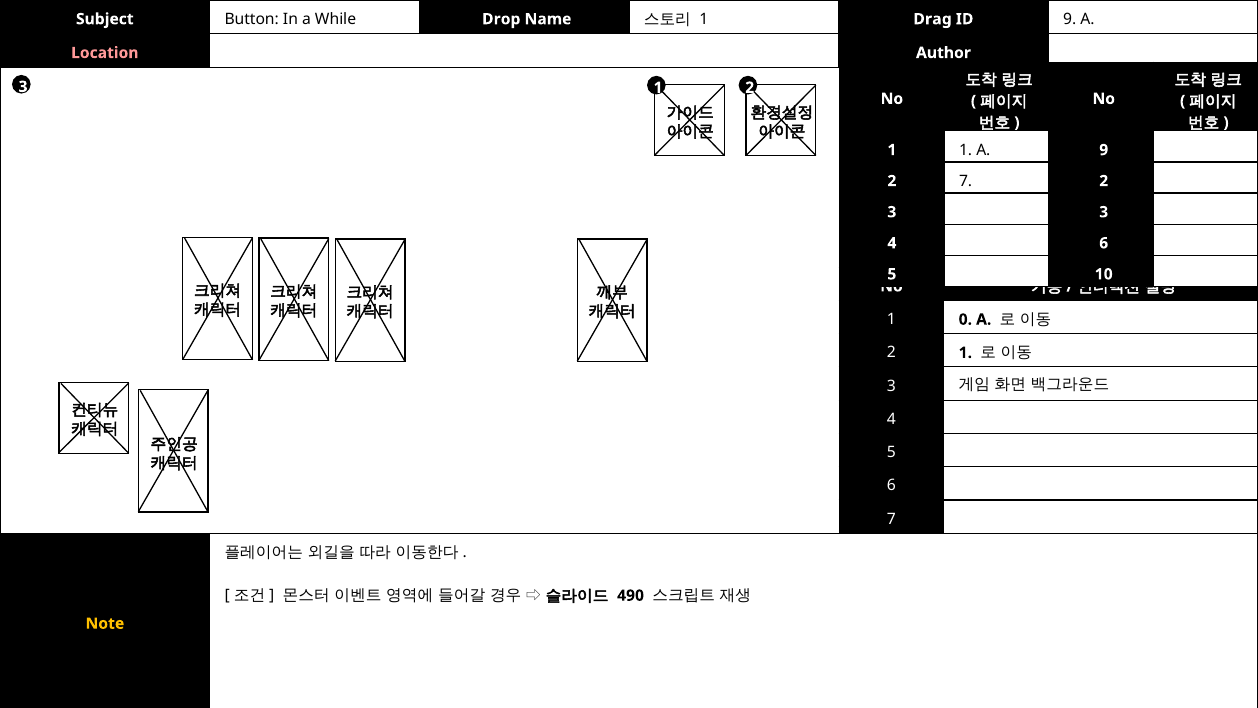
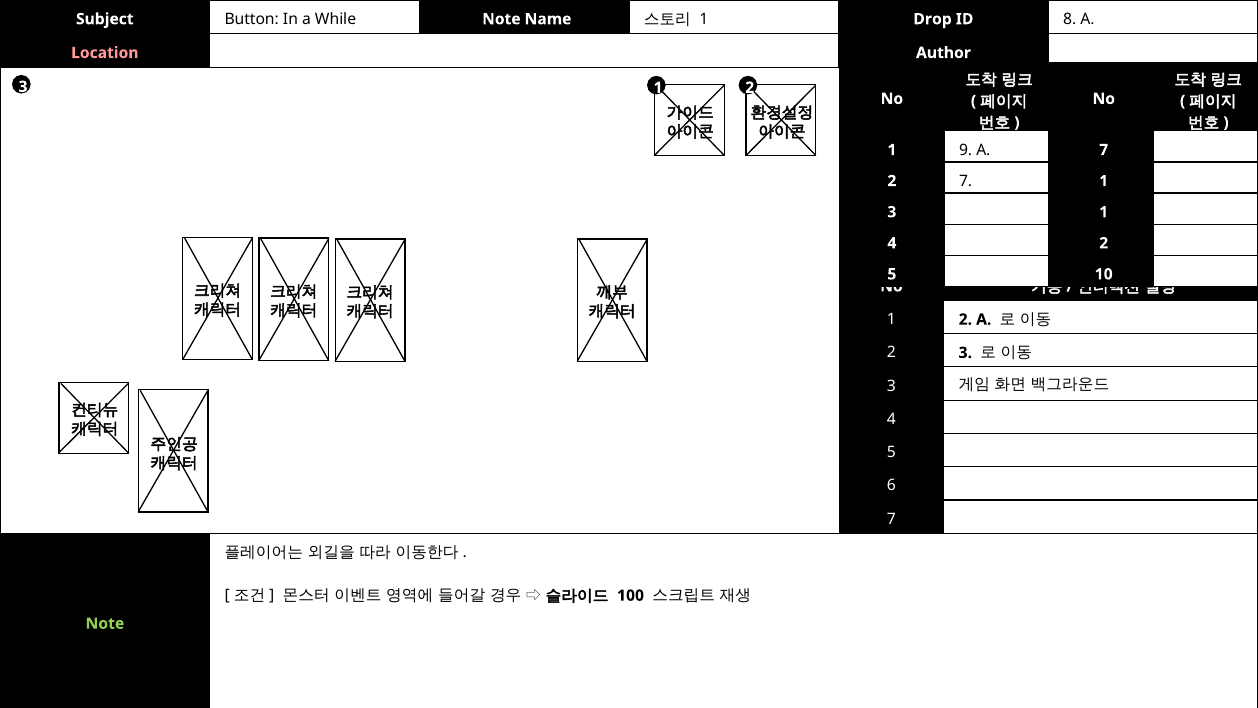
While Drop: Drop -> Note
Drag: Drag -> Drop
ID 9: 9 -> 8
1 1: 1 -> 9
A 9: 9 -> 7
7 2: 2 -> 1
3 3: 3 -> 1
4 6: 6 -> 2
1 0: 0 -> 2
1 at (965, 353): 1 -> 3
490: 490 -> 100
Note at (105, 623) colour: yellow -> light green
